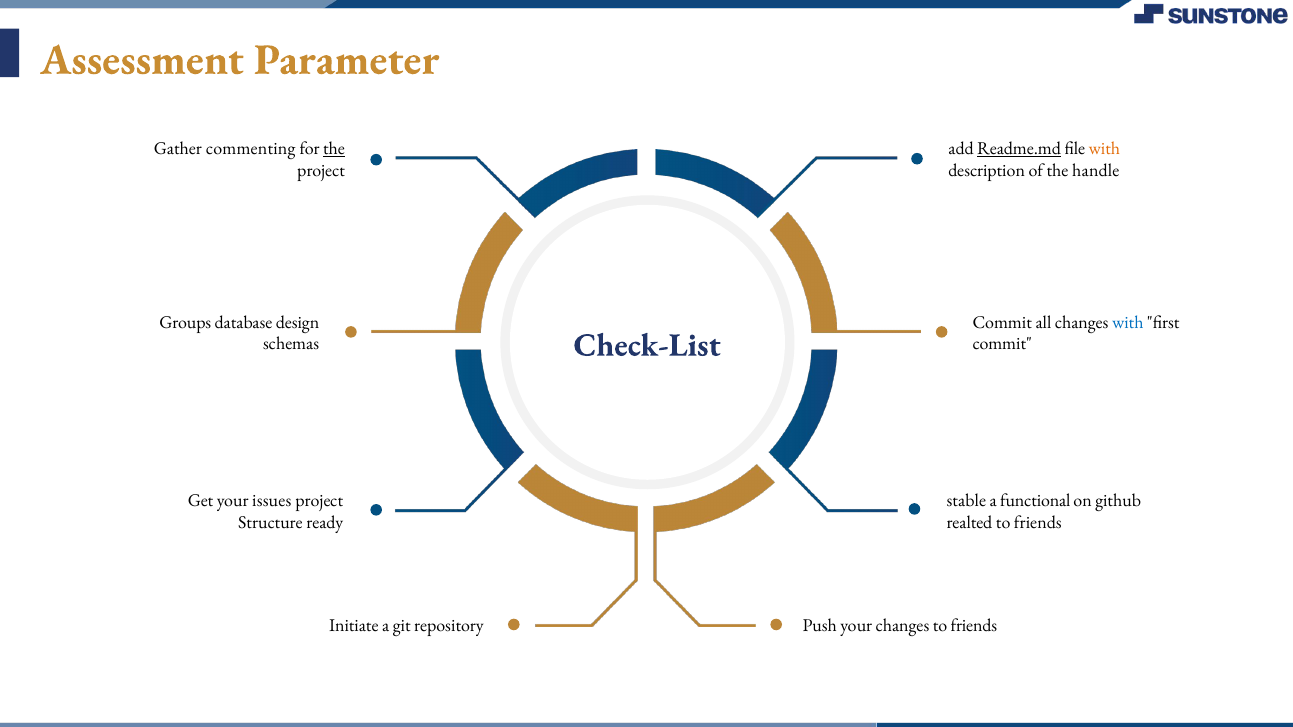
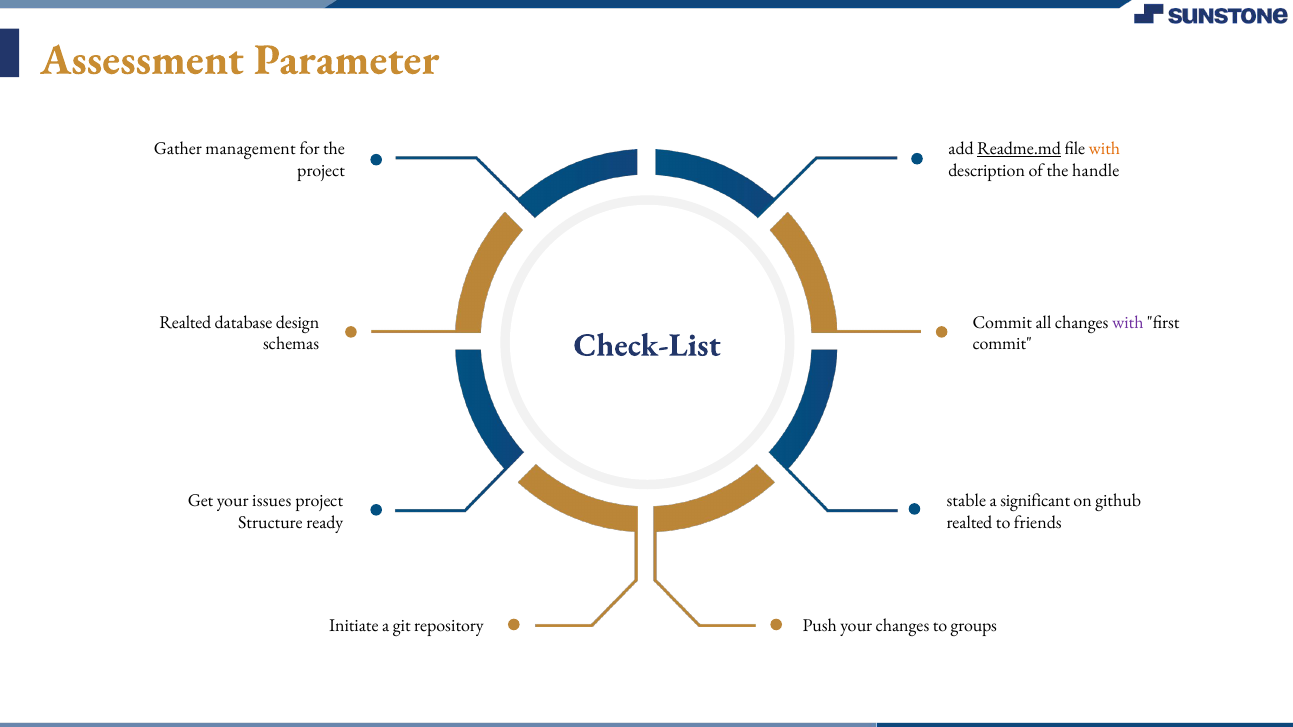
commenting: commenting -> management
the at (334, 149) underline: present -> none
Groups at (185, 323): Groups -> Realted
with at (1128, 323) colour: blue -> purple
functional: functional -> significant
changes to friends: friends -> groups
